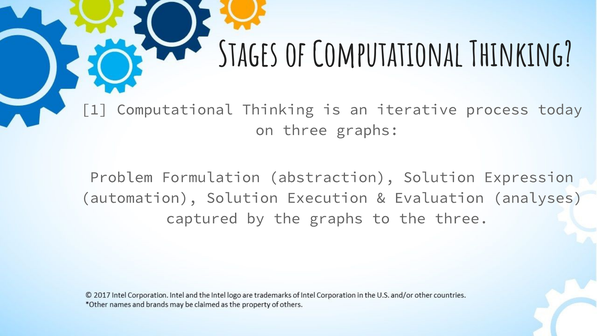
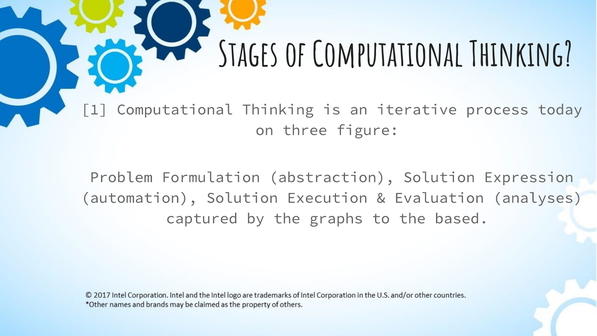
three graphs: graphs -> figure
the three: three -> based
